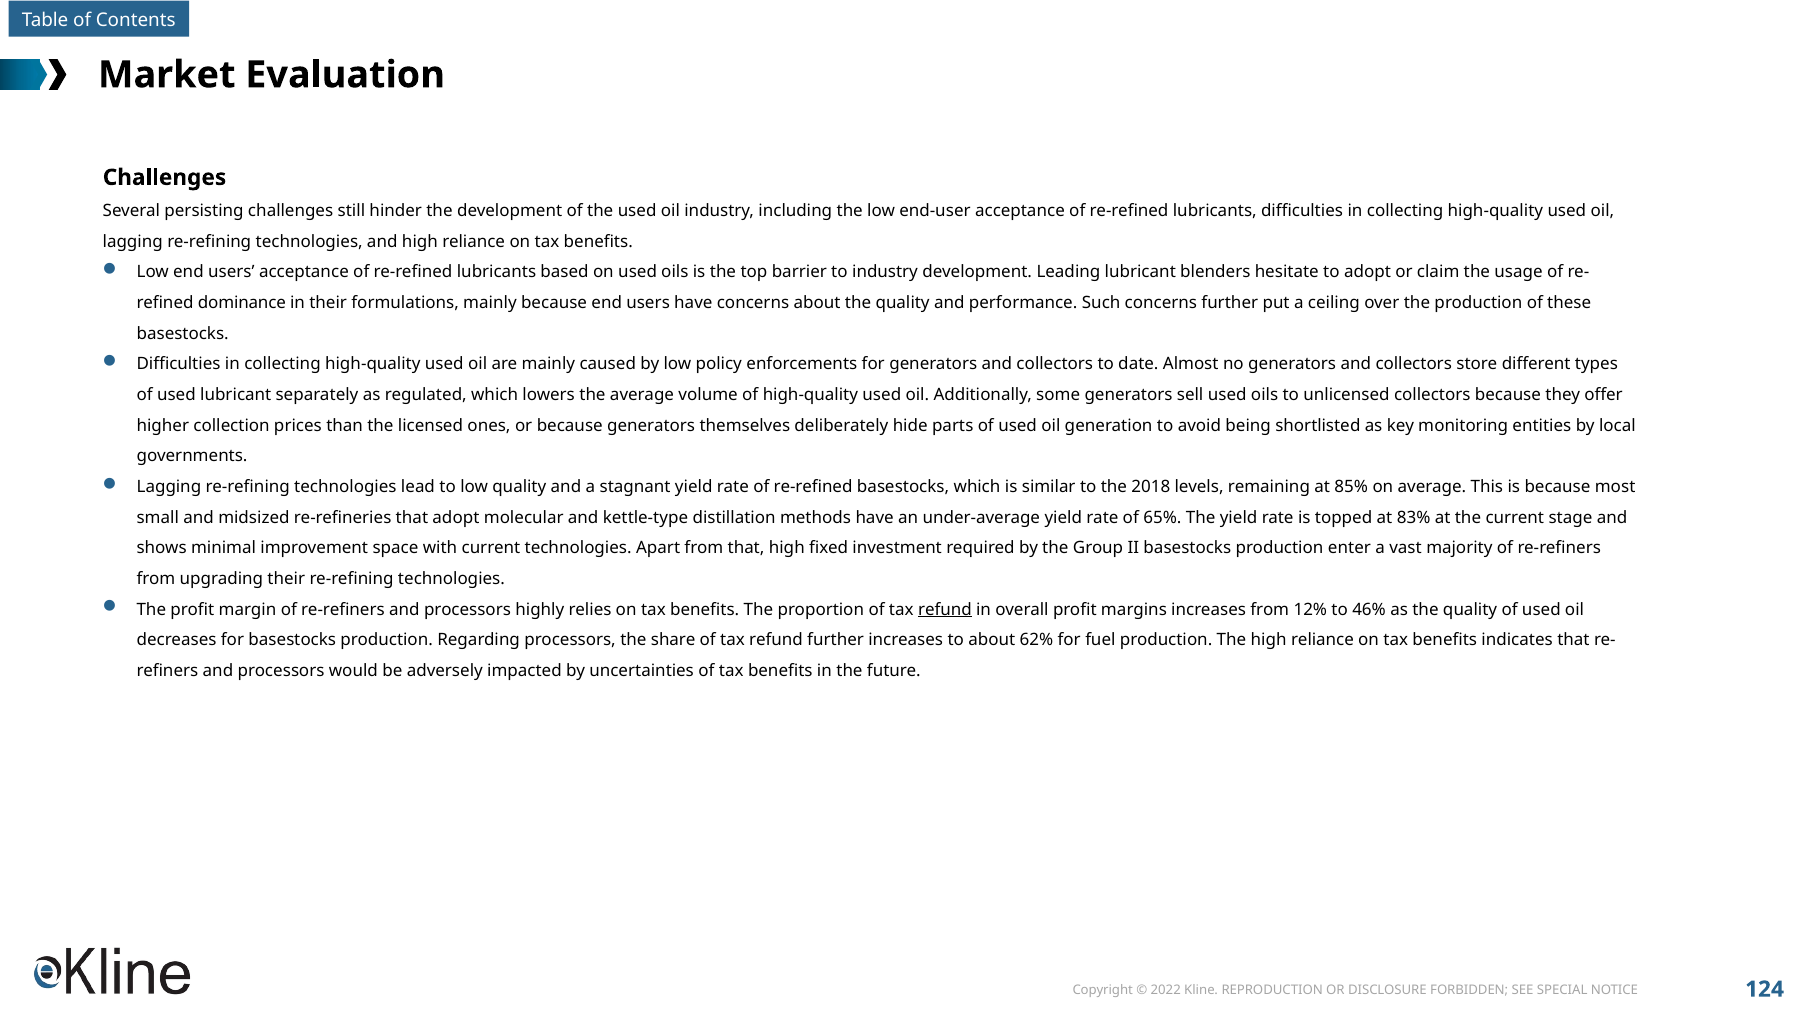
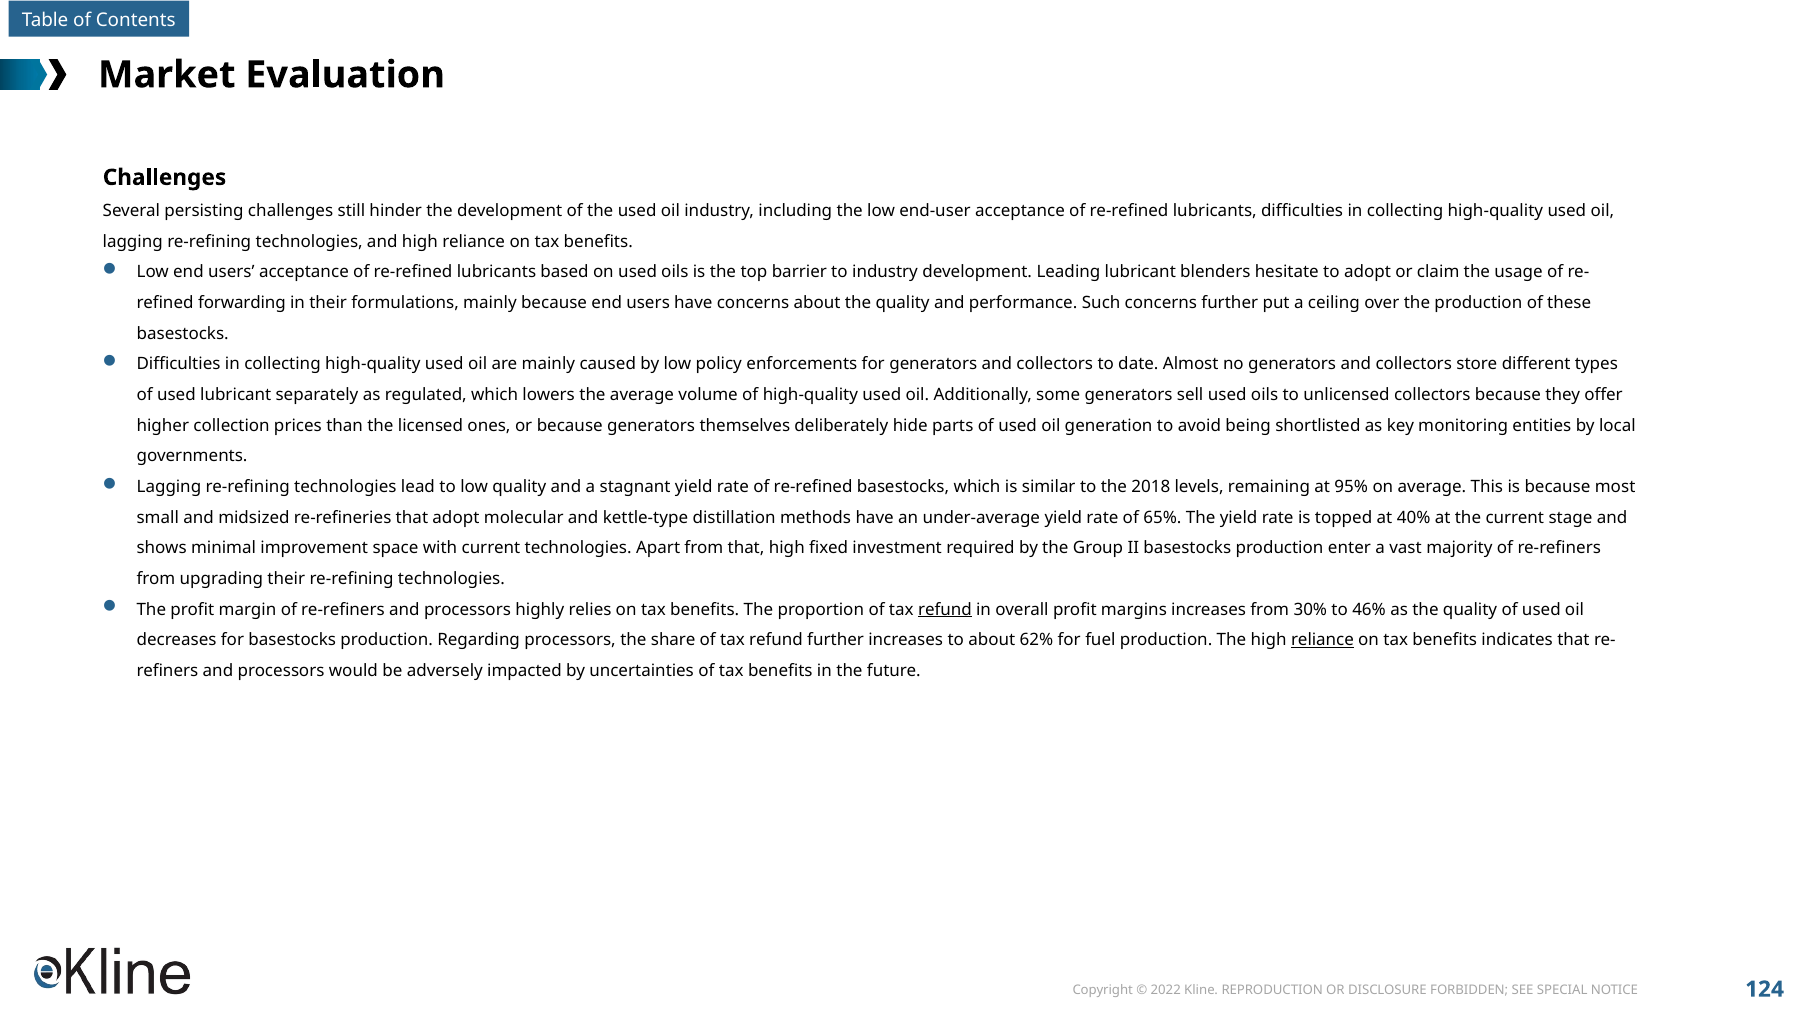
dominance: dominance -> forwarding
85%: 85% -> 95%
83%: 83% -> 40%
12%: 12% -> 30%
reliance at (1322, 640) underline: none -> present
